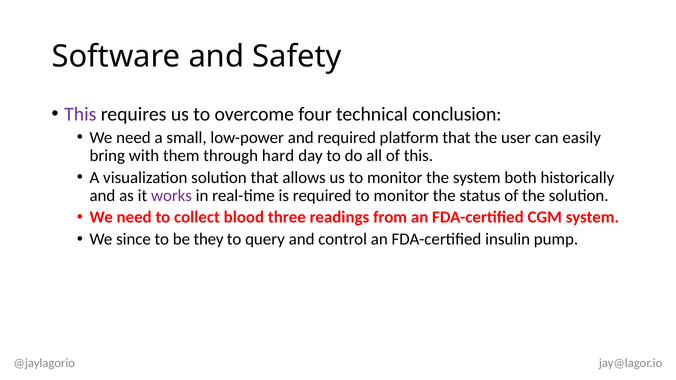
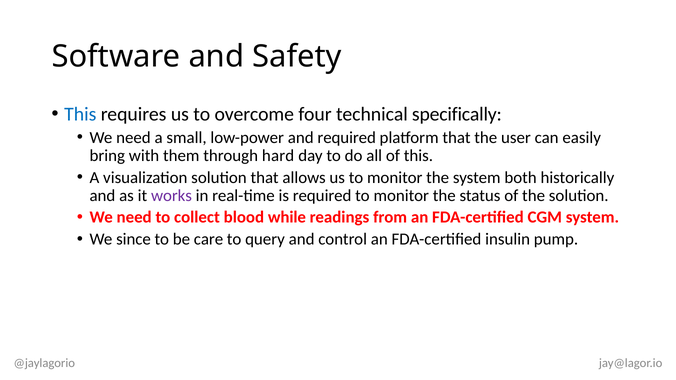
This at (80, 114) colour: purple -> blue
conclusion: conclusion -> specifically
three: three -> while
they: they -> care
